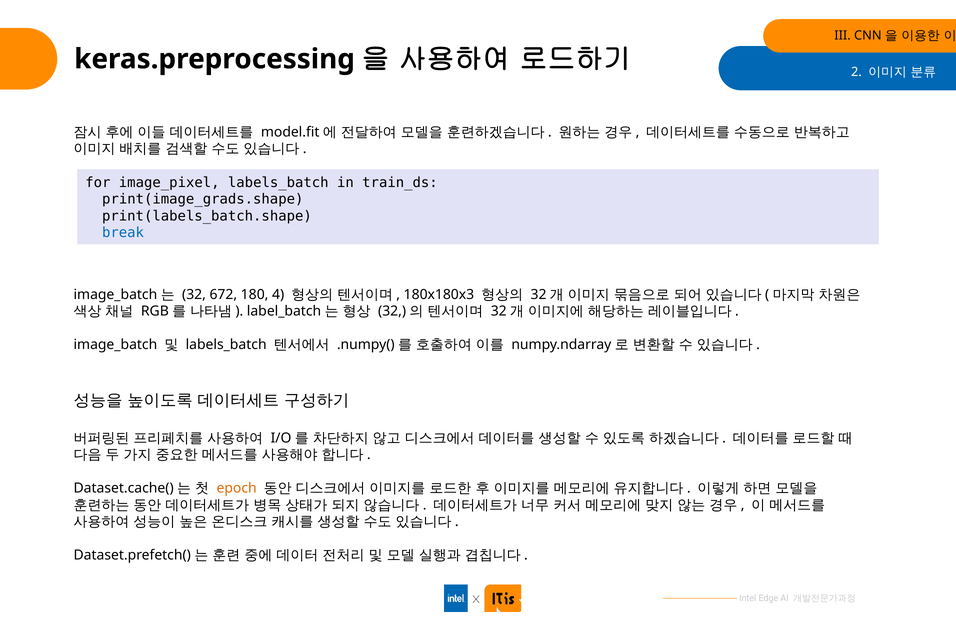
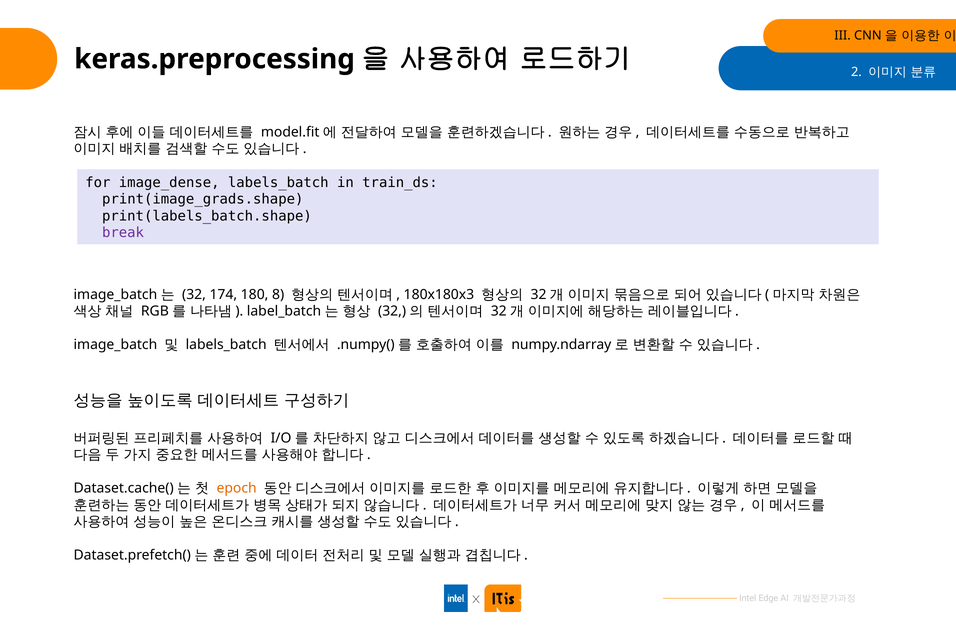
image_pixel: image_pixel -> image_dense
break colour: blue -> purple
672: 672 -> 174
4: 4 -> 8
